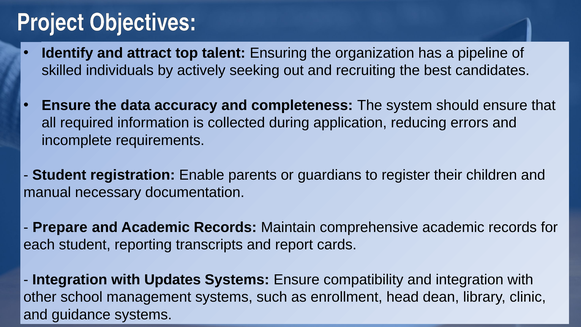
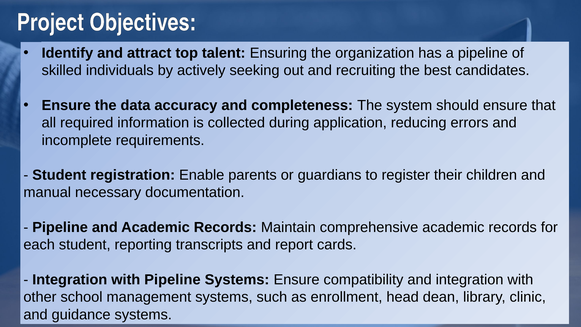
Prepare at (60, 227): Prepare -> Pipeline
with Updates: Updates -> Pipeline
